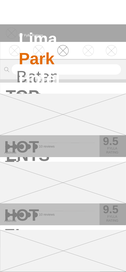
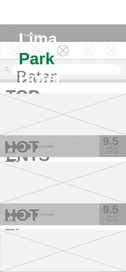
Park colour: orange -> green
